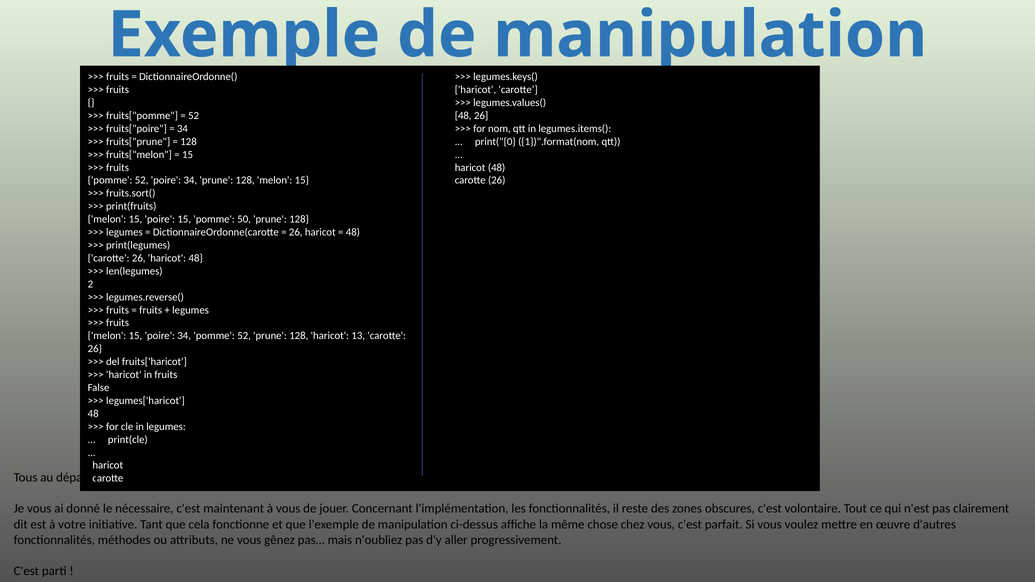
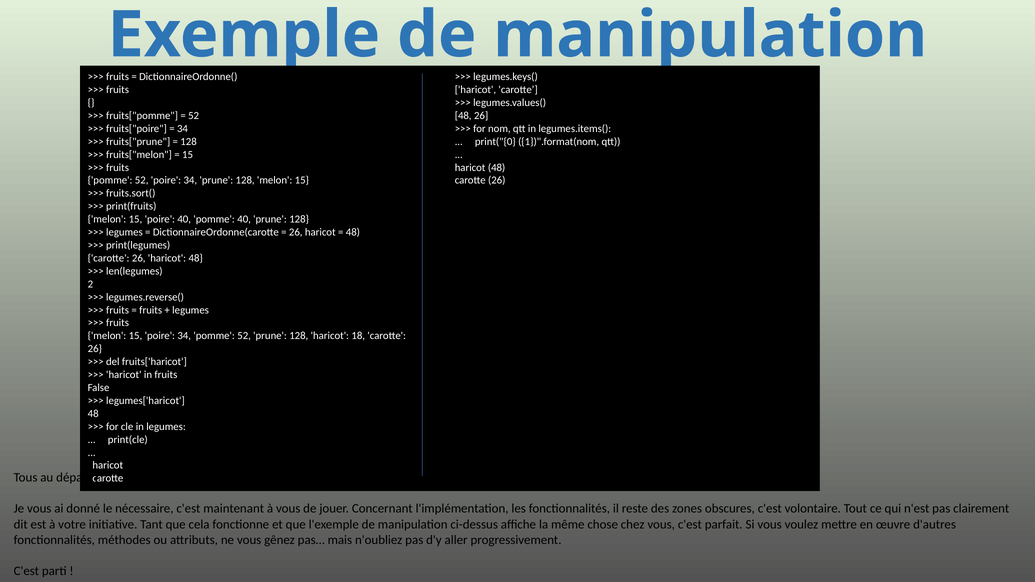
poire 15: 15 -> 40
pomme 50: 50 -> 40
13: 13 -> 18
